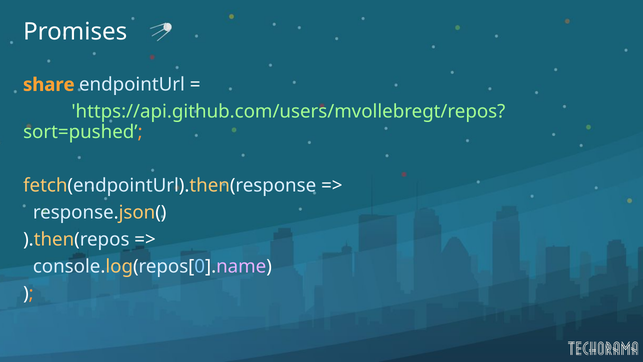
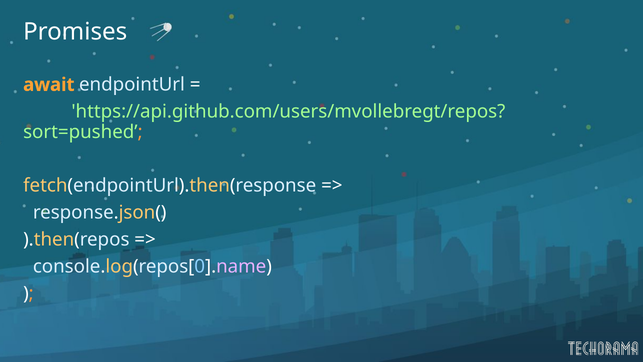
share: share -> await
